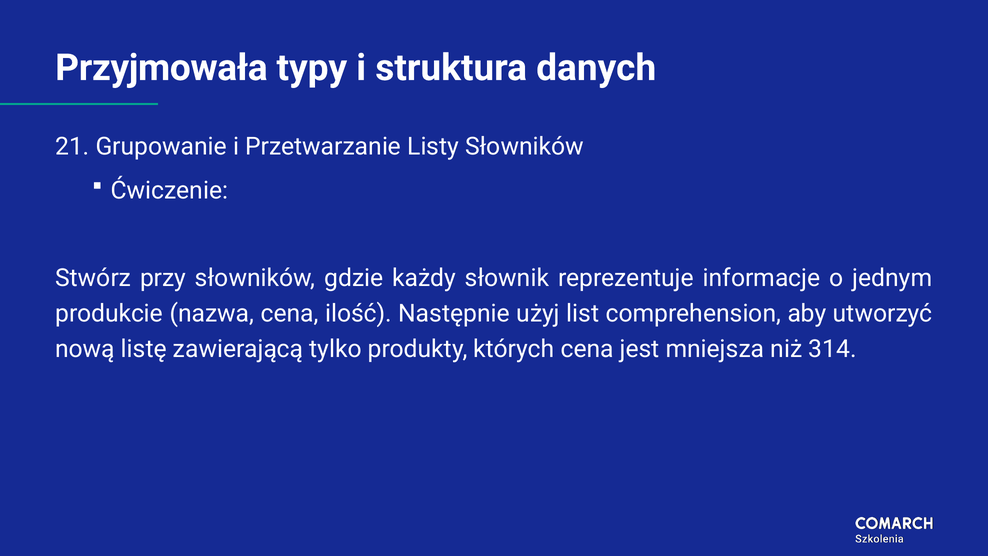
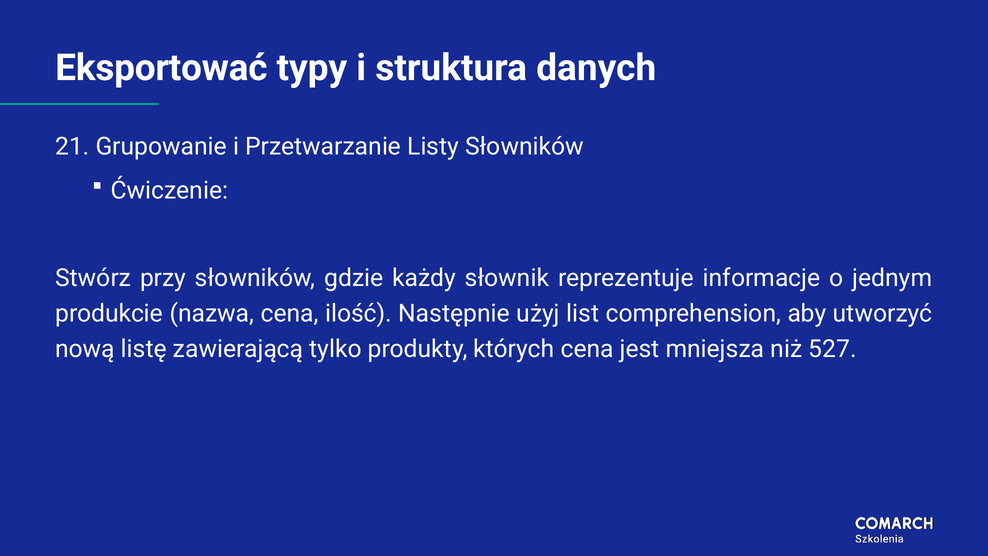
Przyjmowała: Przyjmowała -> Eksportować
314: 314 -> 527
